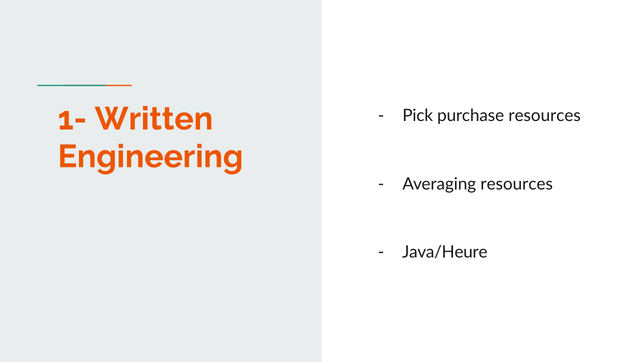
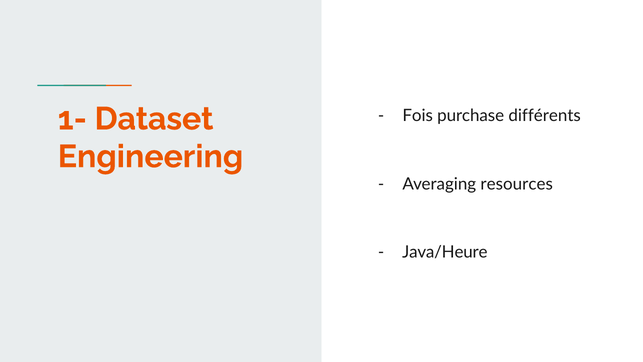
Written: Written -> Dataset
Pick: Pick -> Fois
purchase resources: resources -> différents
